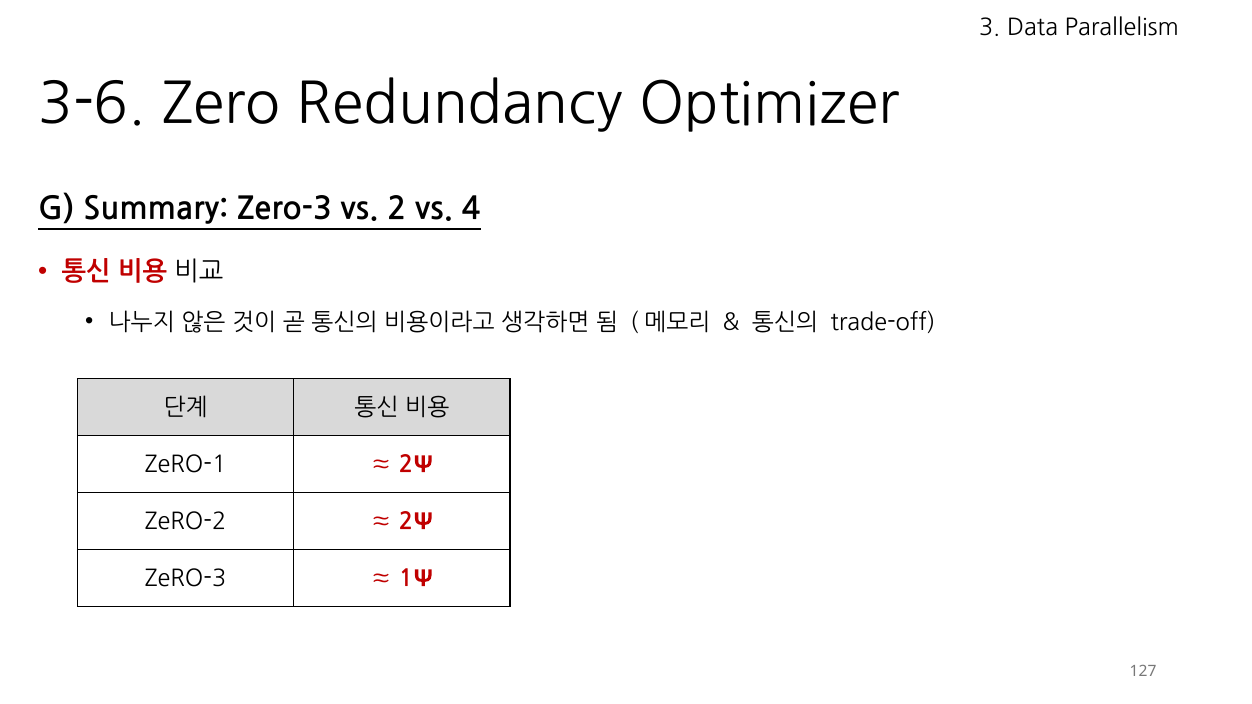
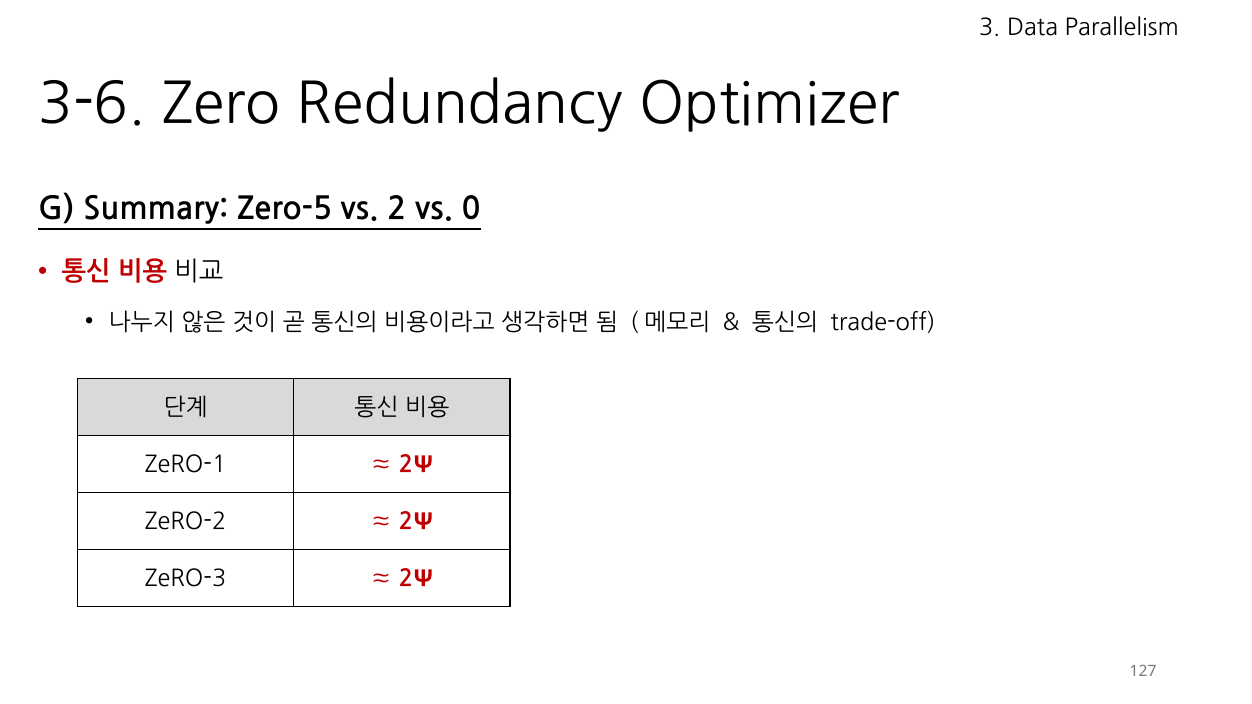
Summary Zero-3: Zero-3 -> Zero-5
4: 4 -> 0
1 at (406, 579): 1 -> 2
